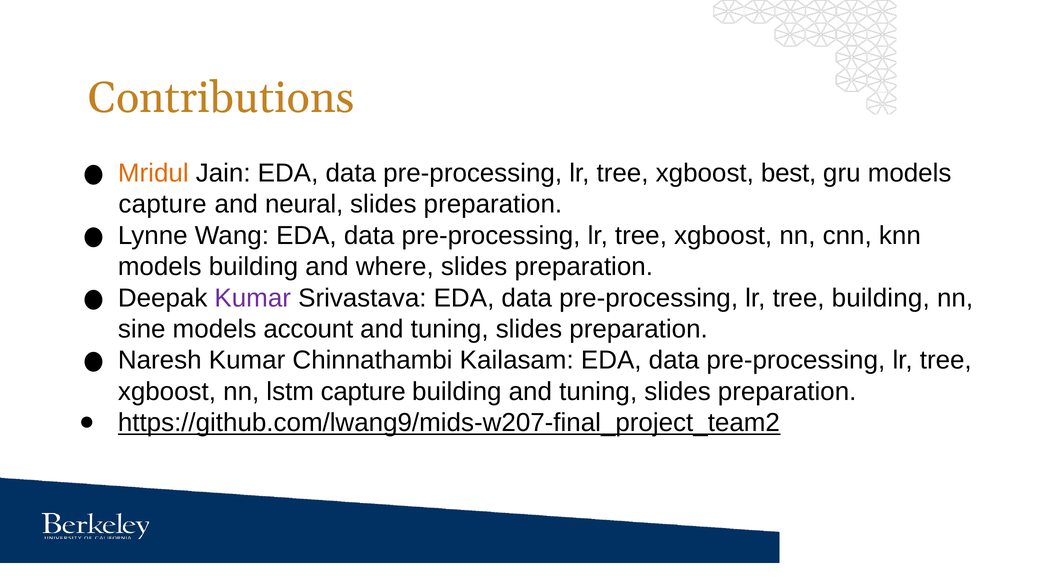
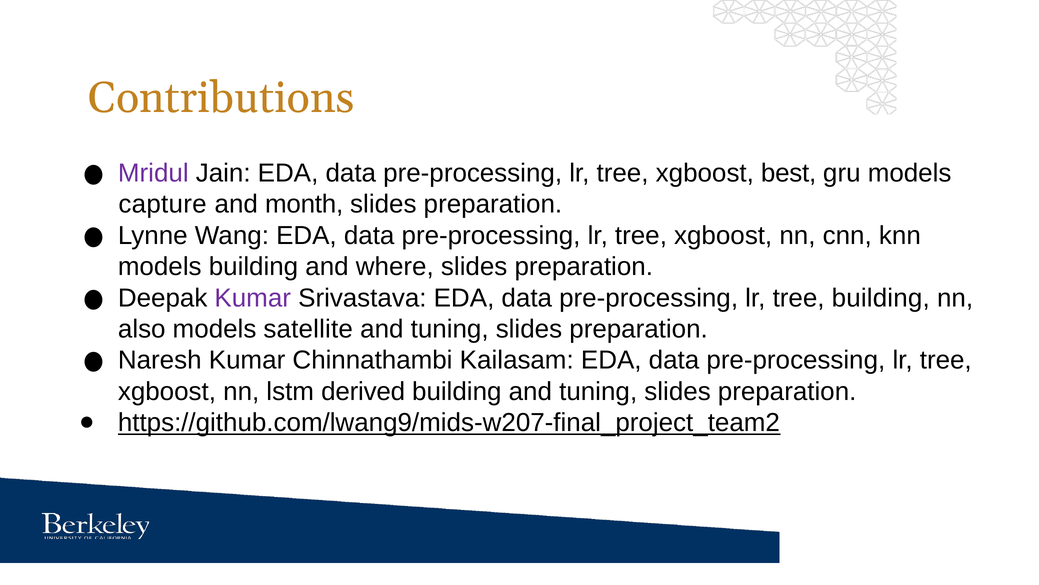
Mridul colour: orange -> purple
neural: neural -> month
sine: sine -> also
account: account -> satellite
lstm capture: capture -> derived
